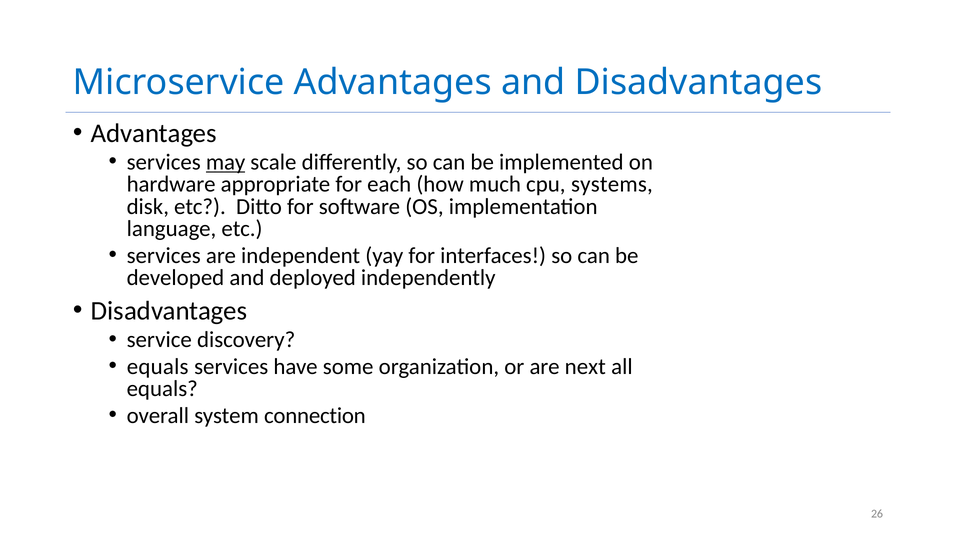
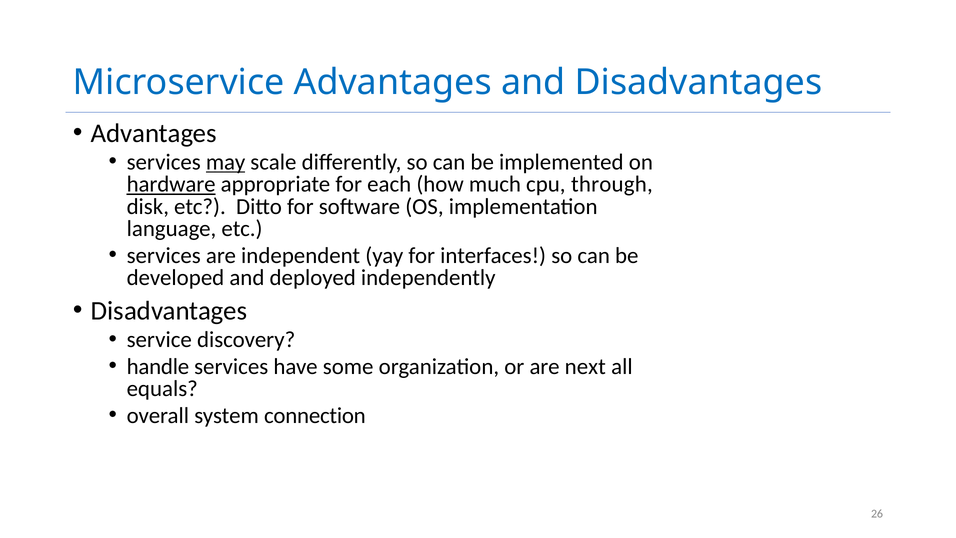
hardware underline: none -> present
systems: systems -> through
equals at (158, 366): equals -> handle
